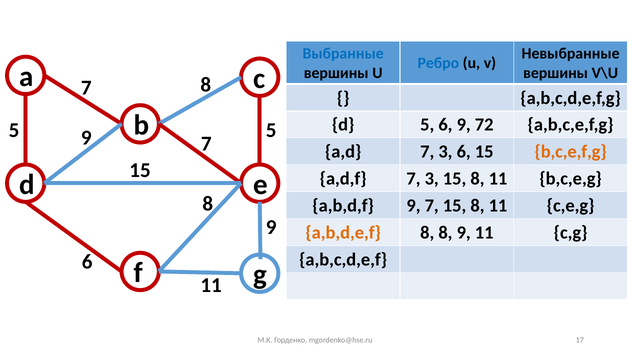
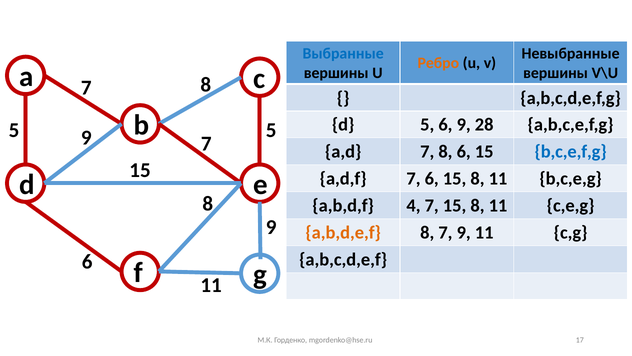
Ребро colour: blue -> orange
72: 72 -> 28
a,d 7 3: 3 -> 8
b,c,e,f,g colour: orange -> blue
a,d,f 7 3: 3 -> 6
a,b,d,f 9: 9 -> 4
8 8: 8 -> 7
